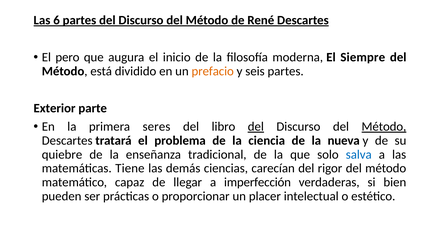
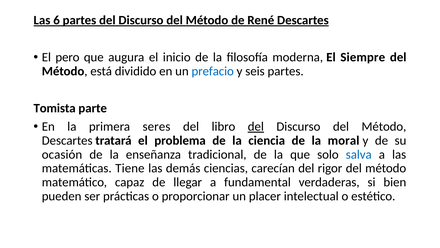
prefacio colour: orange -> blue
Exterior: Exterior -> Tomista
Método at (384, 126) underline: present -> none
nueva: nueva -> moral
quiebre: quiebre -> ocasión
imperfección: imperfección -> fundamental
